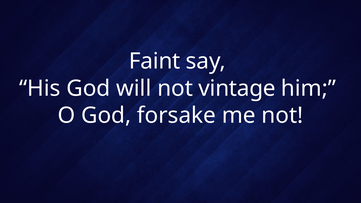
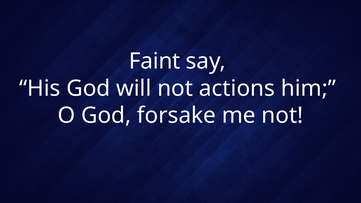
vintage: vintage -> actions
